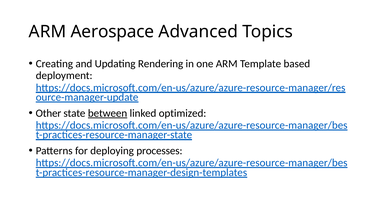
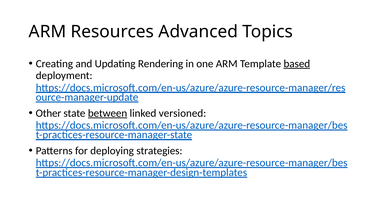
Aerospace: Aerospace -> Resources
based underline: none -> present
optimized: optimized -> versioned
processes: processes -> strategies
